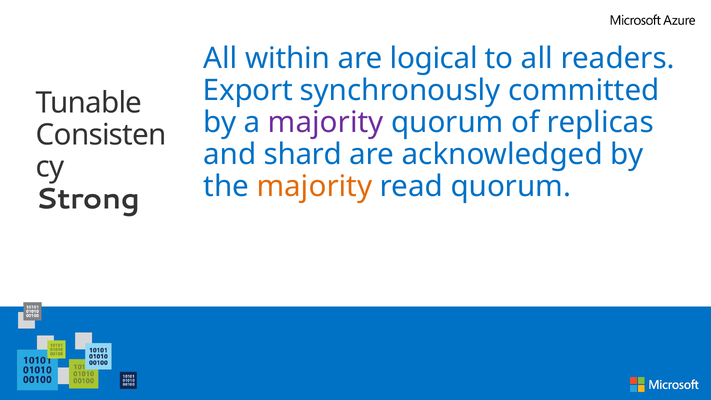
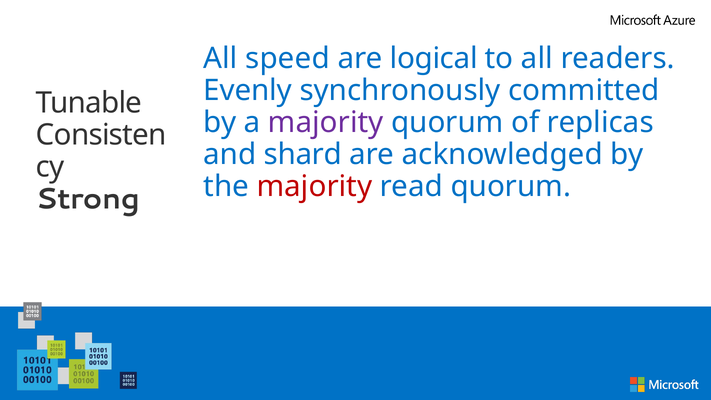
within: within -> speed
Export: Export -> Evenly
majority at (314, 186) colour: orange -> red
